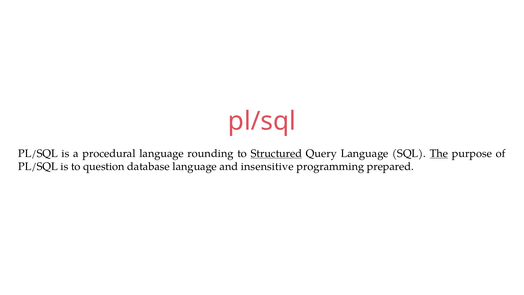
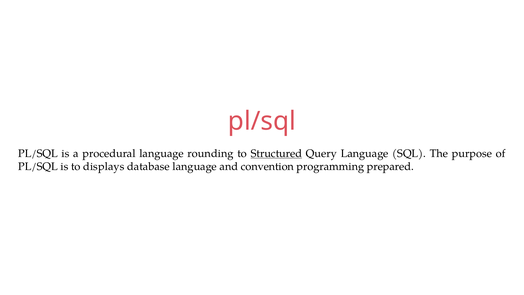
The underline: present -> none
question: question -> displays
insensitive: insensitive -> convention
